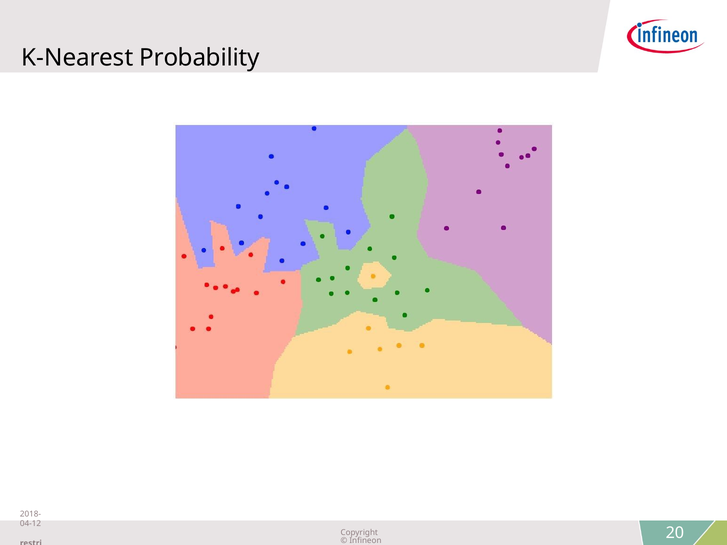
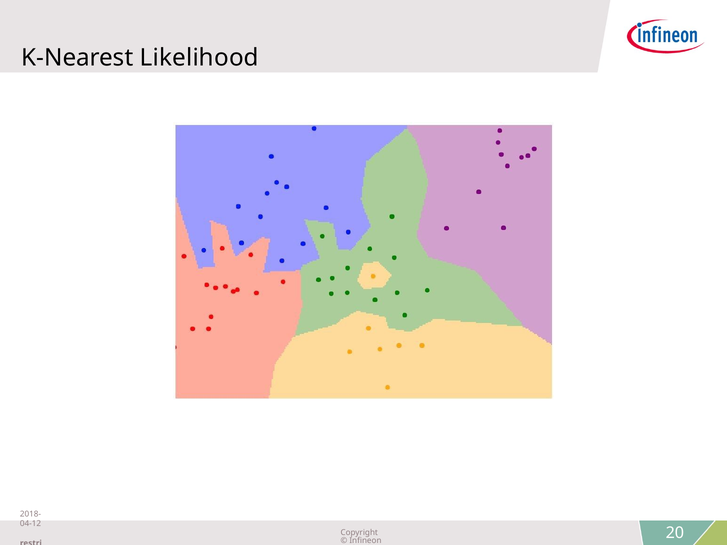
Probability: Probability -> Likelihood
